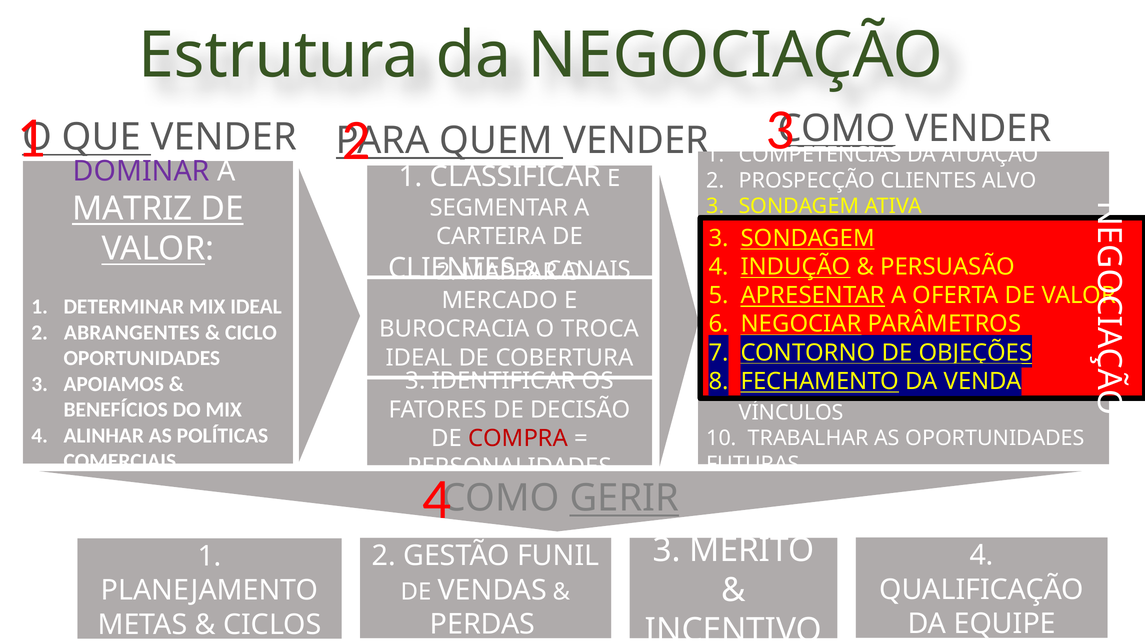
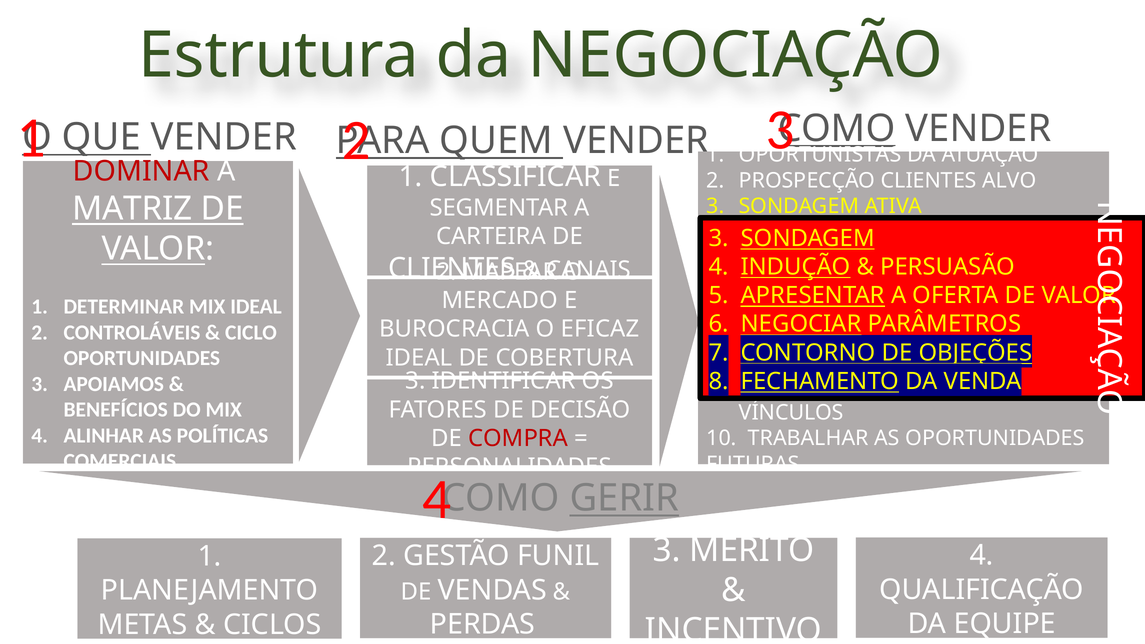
COMPETÊNCIAS: COMPETÊNCIAS -> OPORTUNISTAS
DOMINAR colour: purple -> red
O TROCA: TROCA -> EFICAZ
ABRANGENTES: ABRANGENTES -> CONTROLÁVEIS
